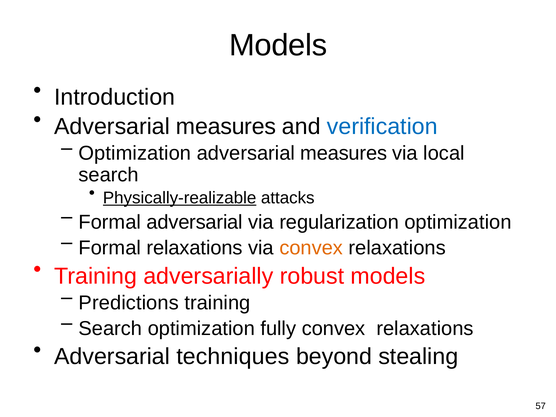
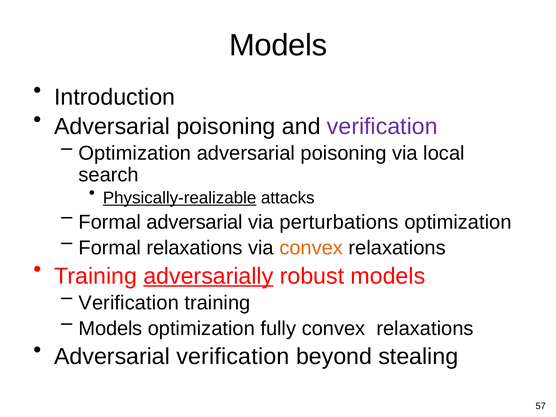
measures at (226, 127): measures -> poisoning
verification at (382, 127) colour: blue -> purple
measures at (344, 153): measures -> poisoning
regularization: regularization -> perturbations
adversarially underline: none -> present
Predictions at (129, 303): Predictions -> Verification
Search at (110, 328): Search -> Models
Adversarial techniques: techniques -> verification
